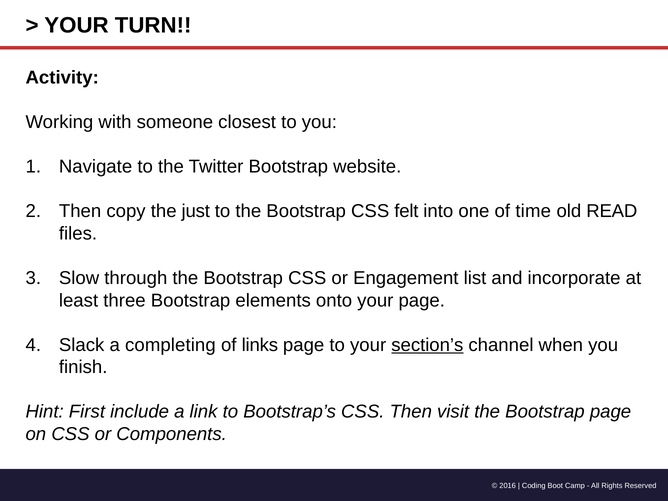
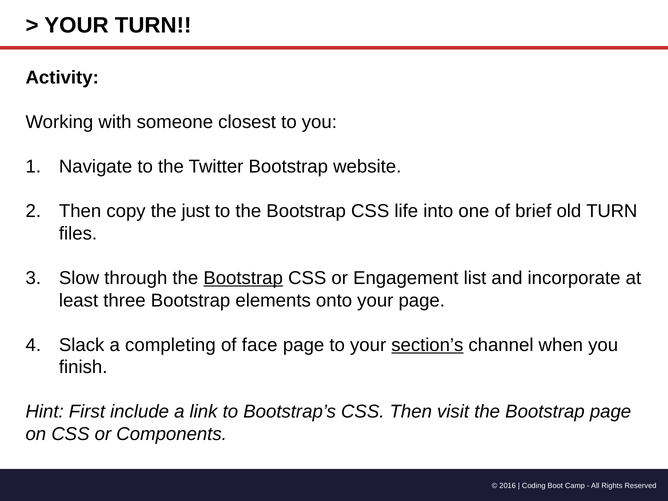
felt: felt -> life
time: time -> brief
old READ: READ -> TURN
Bootstrap at (243, 278) underline: none -> present
links: links -> face
